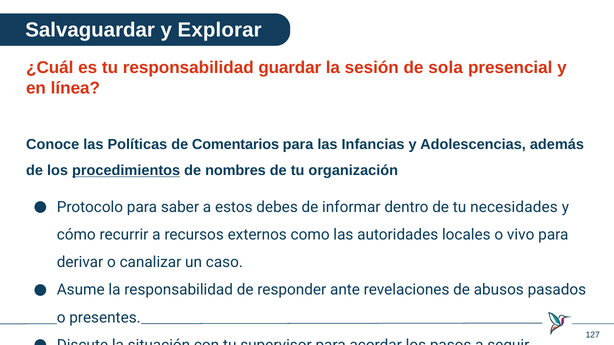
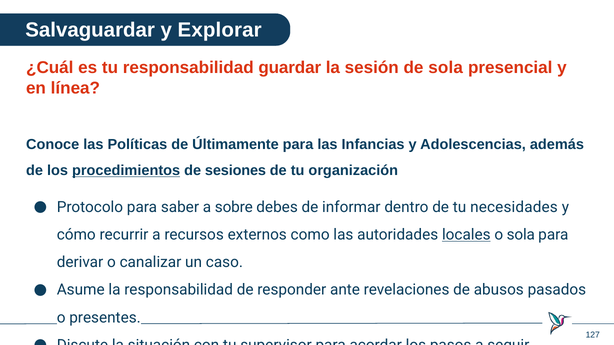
Comentarios: Comentarios -> Últimamente
nombres: nombres -> sesiones
estos: estos -> sobre
locales underline: none -> present
vivo at (521, 235): vivo -> sola
